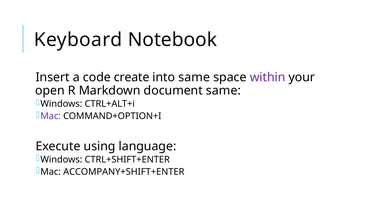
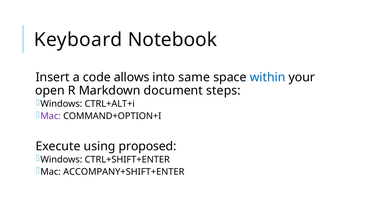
create: create -> allows
within colour: purple -> blue
document same: same -> steps
language: language -> proposed
